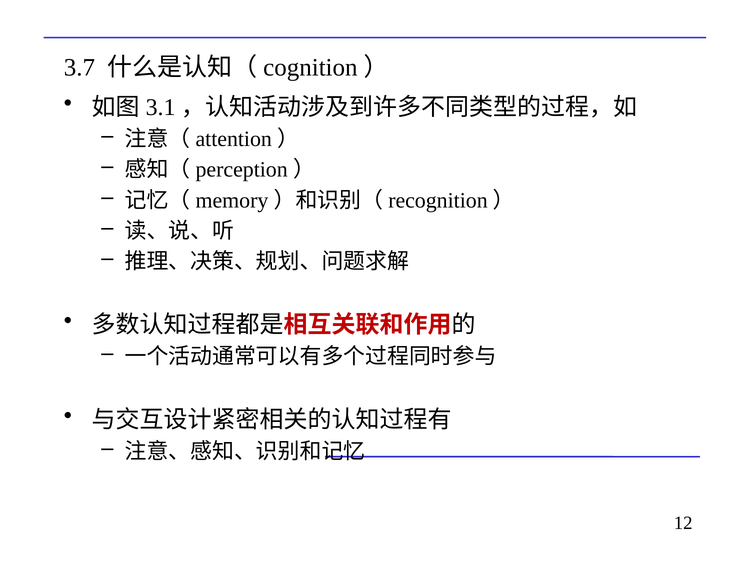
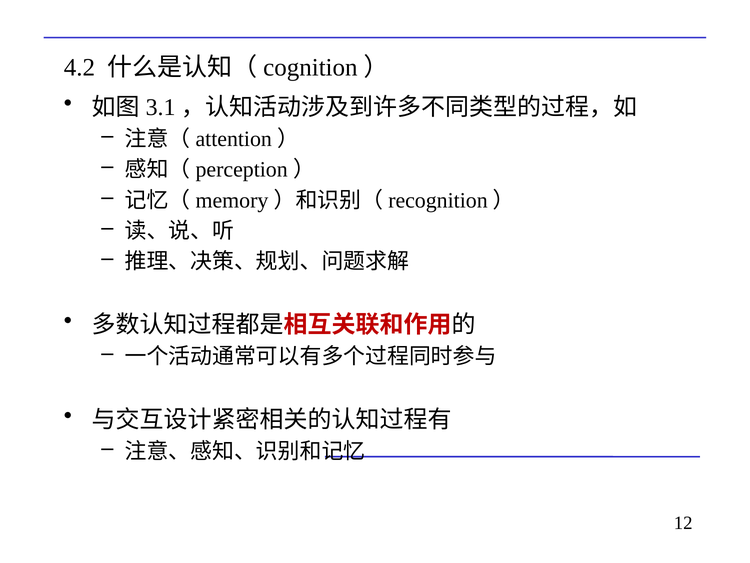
3.7: 3.7 -> 4.2
